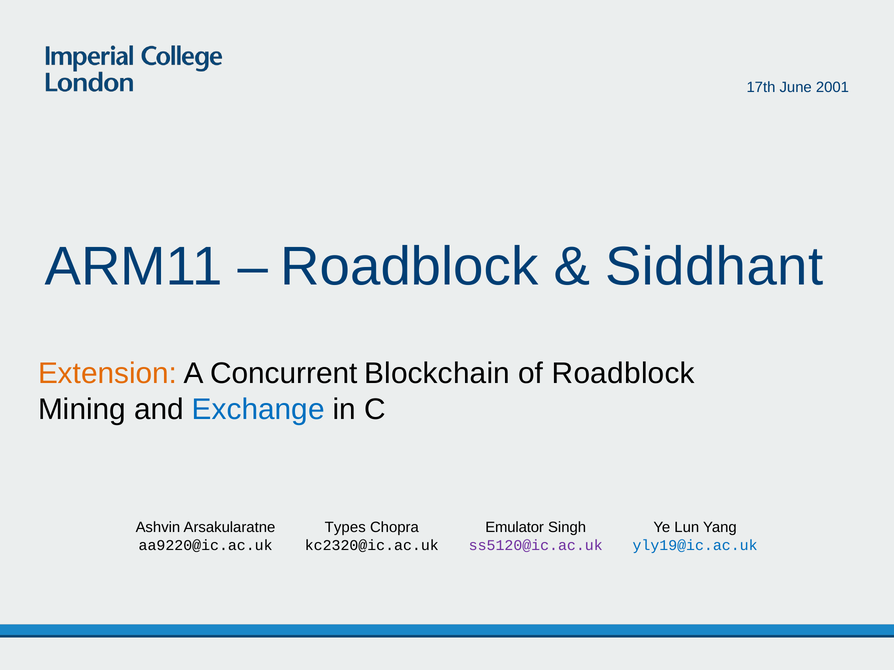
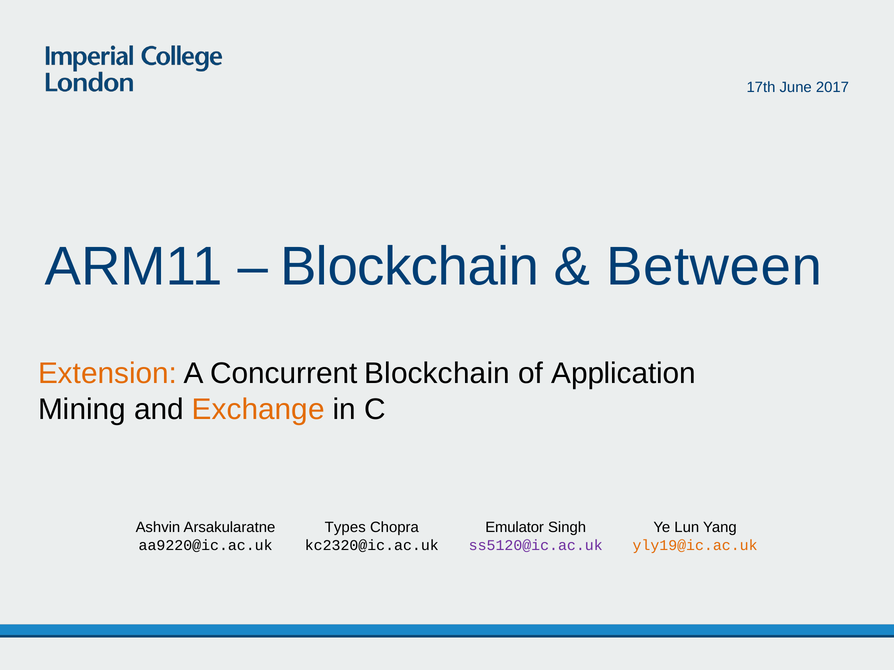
2001: 2001 -> 2017
Roadblock at (409, 267): Roadblock -> Blockchain
Siddhant: Siddhant -> Between
of Roadblock: Roadblock -> Application
Exchange colour: blue -> orange
yly19@ic.ac.uk colour: blue -> orange
